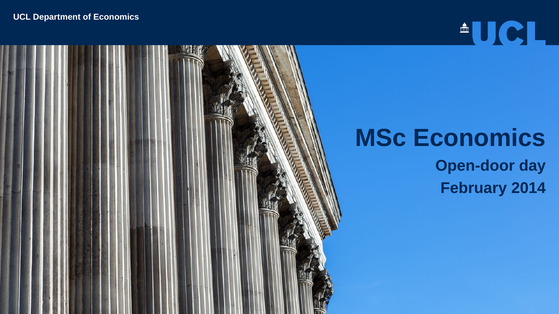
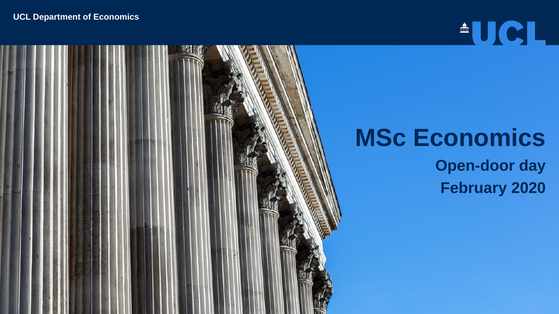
2014: 2014 -> 2020
